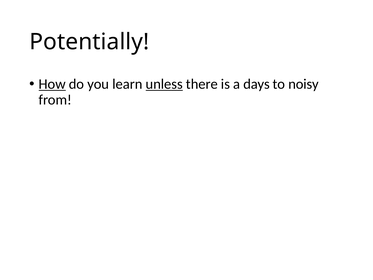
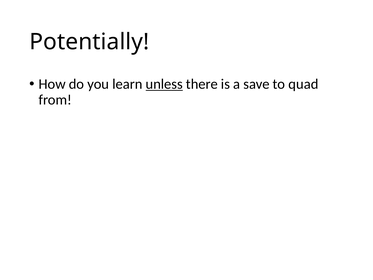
How underline: present -> none
days: days -> save
noisy: noisy -> quad
